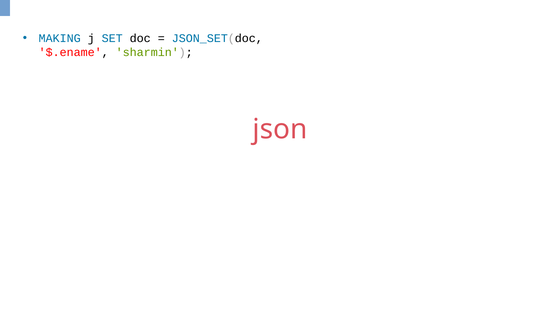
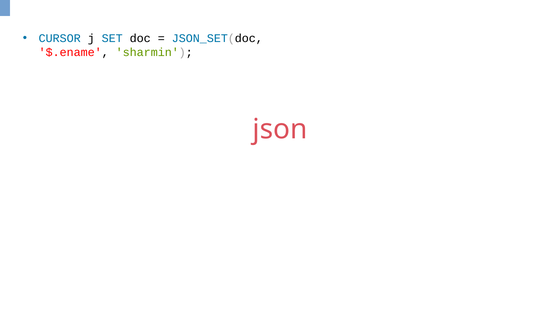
MAKING: MAKING -> CURSOR
